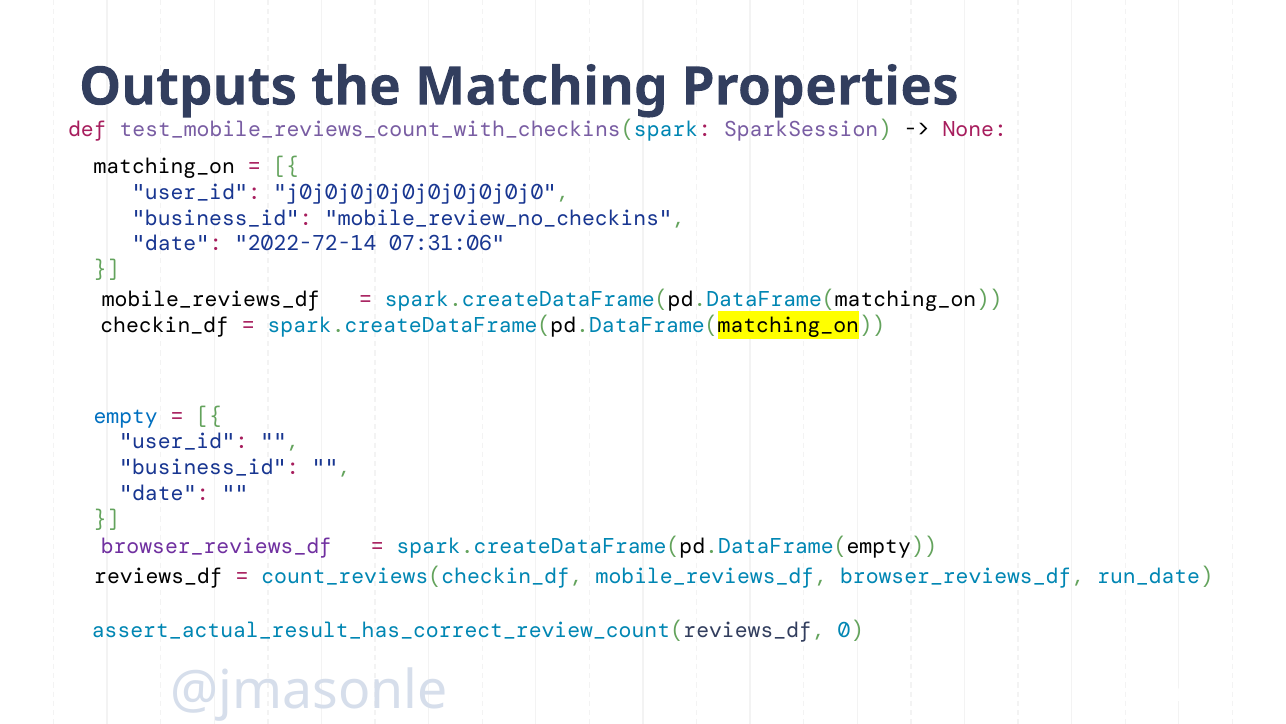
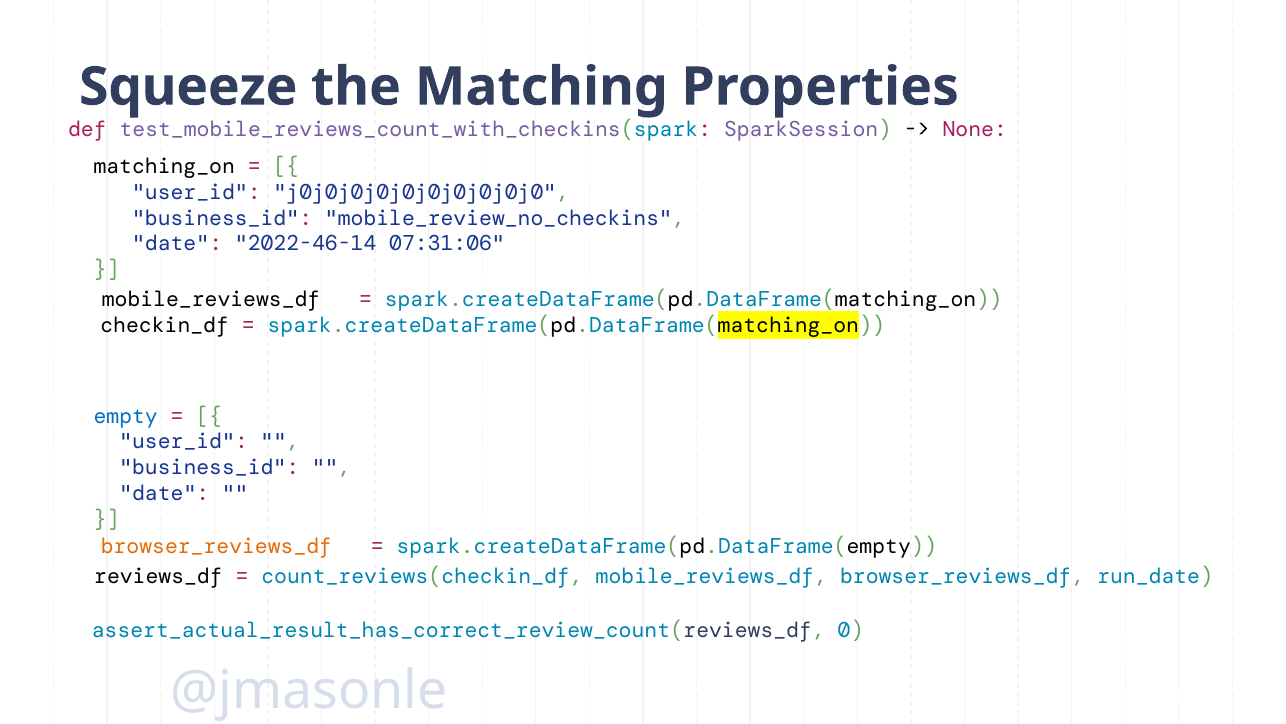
Outputs: Outputs -> Squeeze
2022-72-14: 2022-72-14 -> 2022-46-14
browser_reviews_df at (216, 546) colour: purple -> orange
